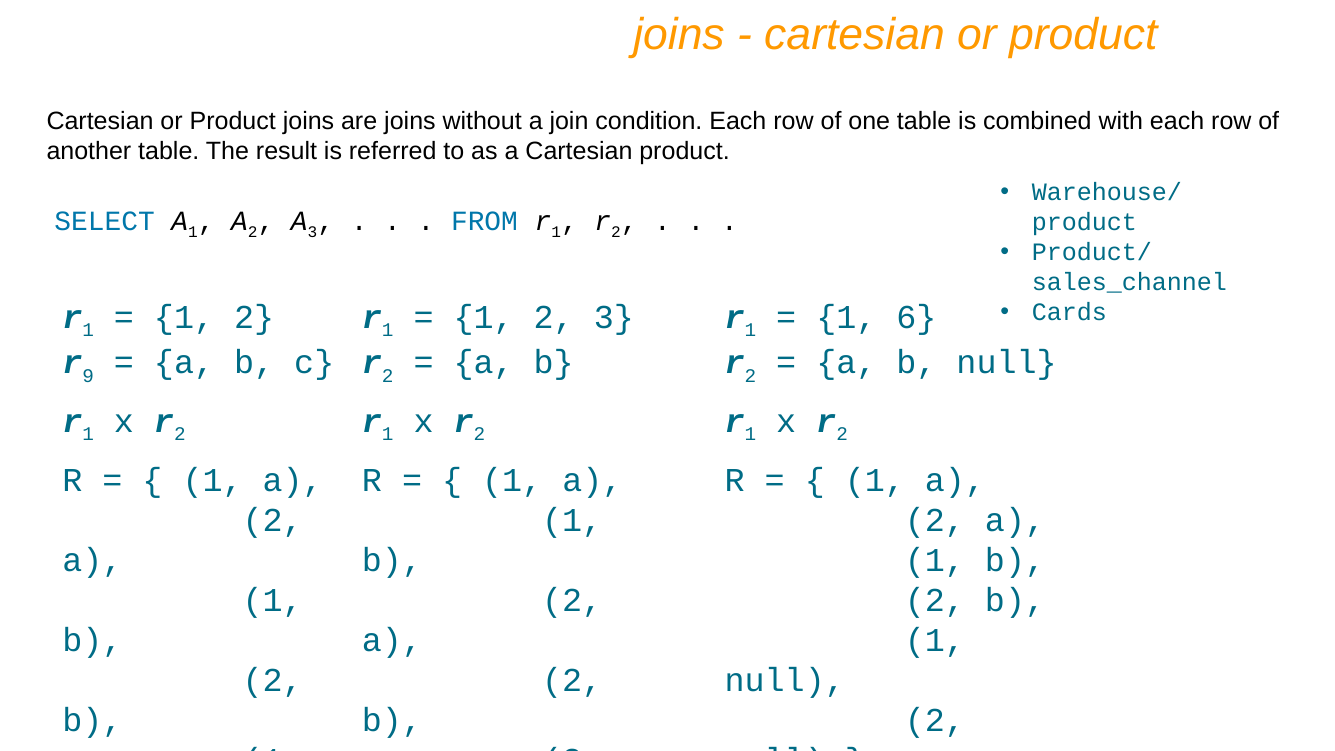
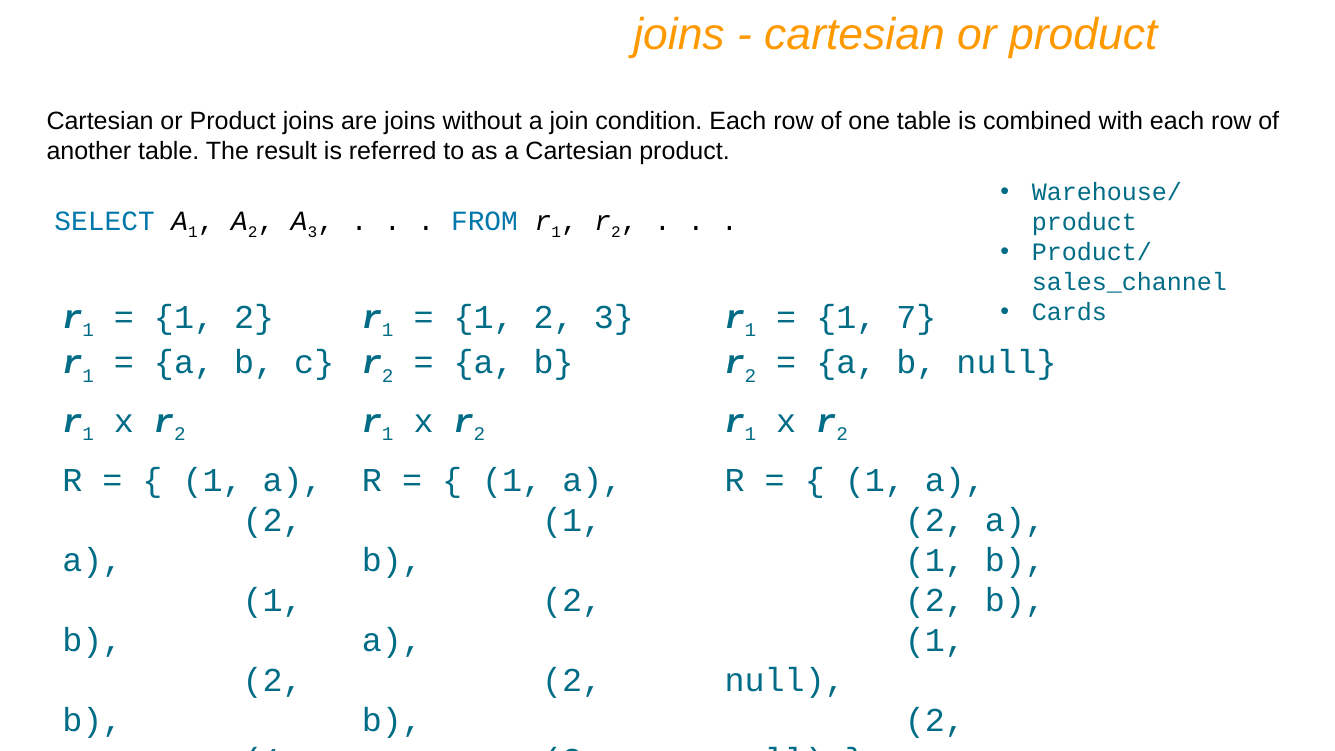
6: 6 -> 7
9 at (88, 376): 9 -> 1
